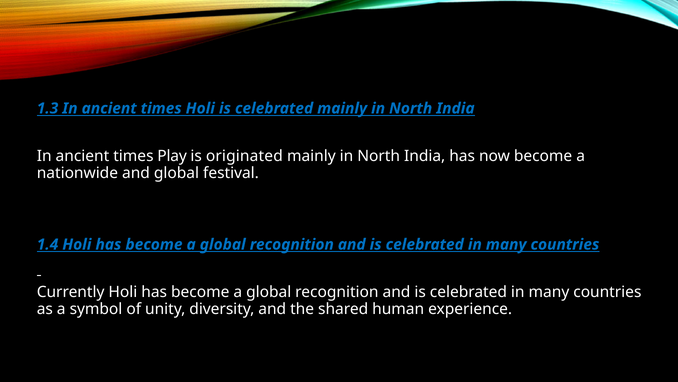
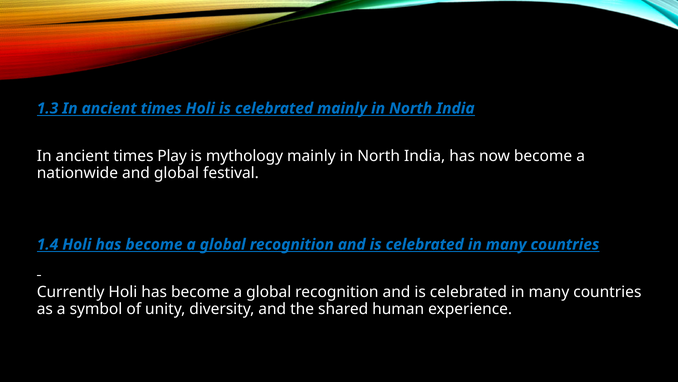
originated: originated -> mythology
